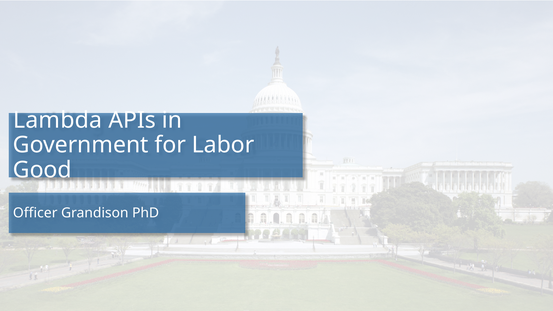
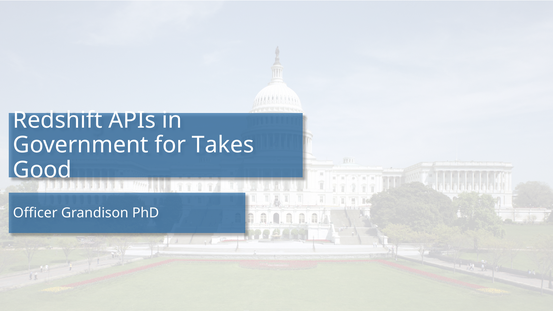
Lambda: Lambda -> Redshift
Labor: Labor -> Takes
